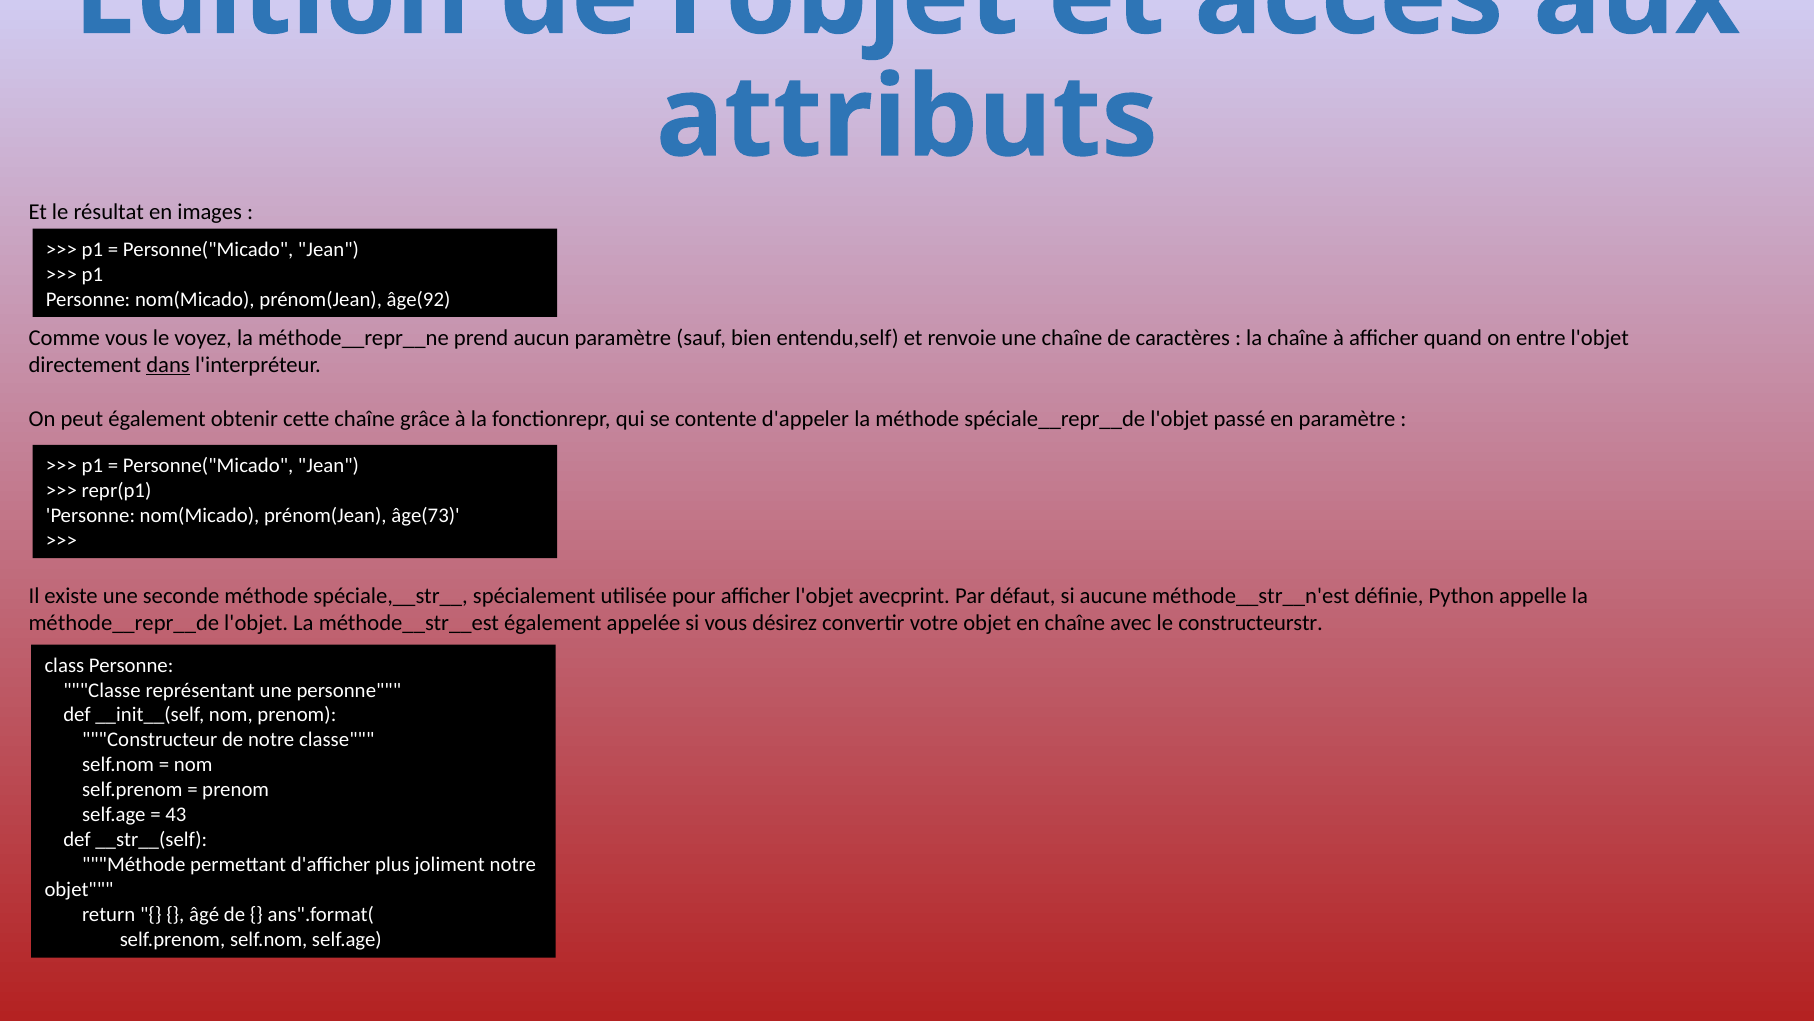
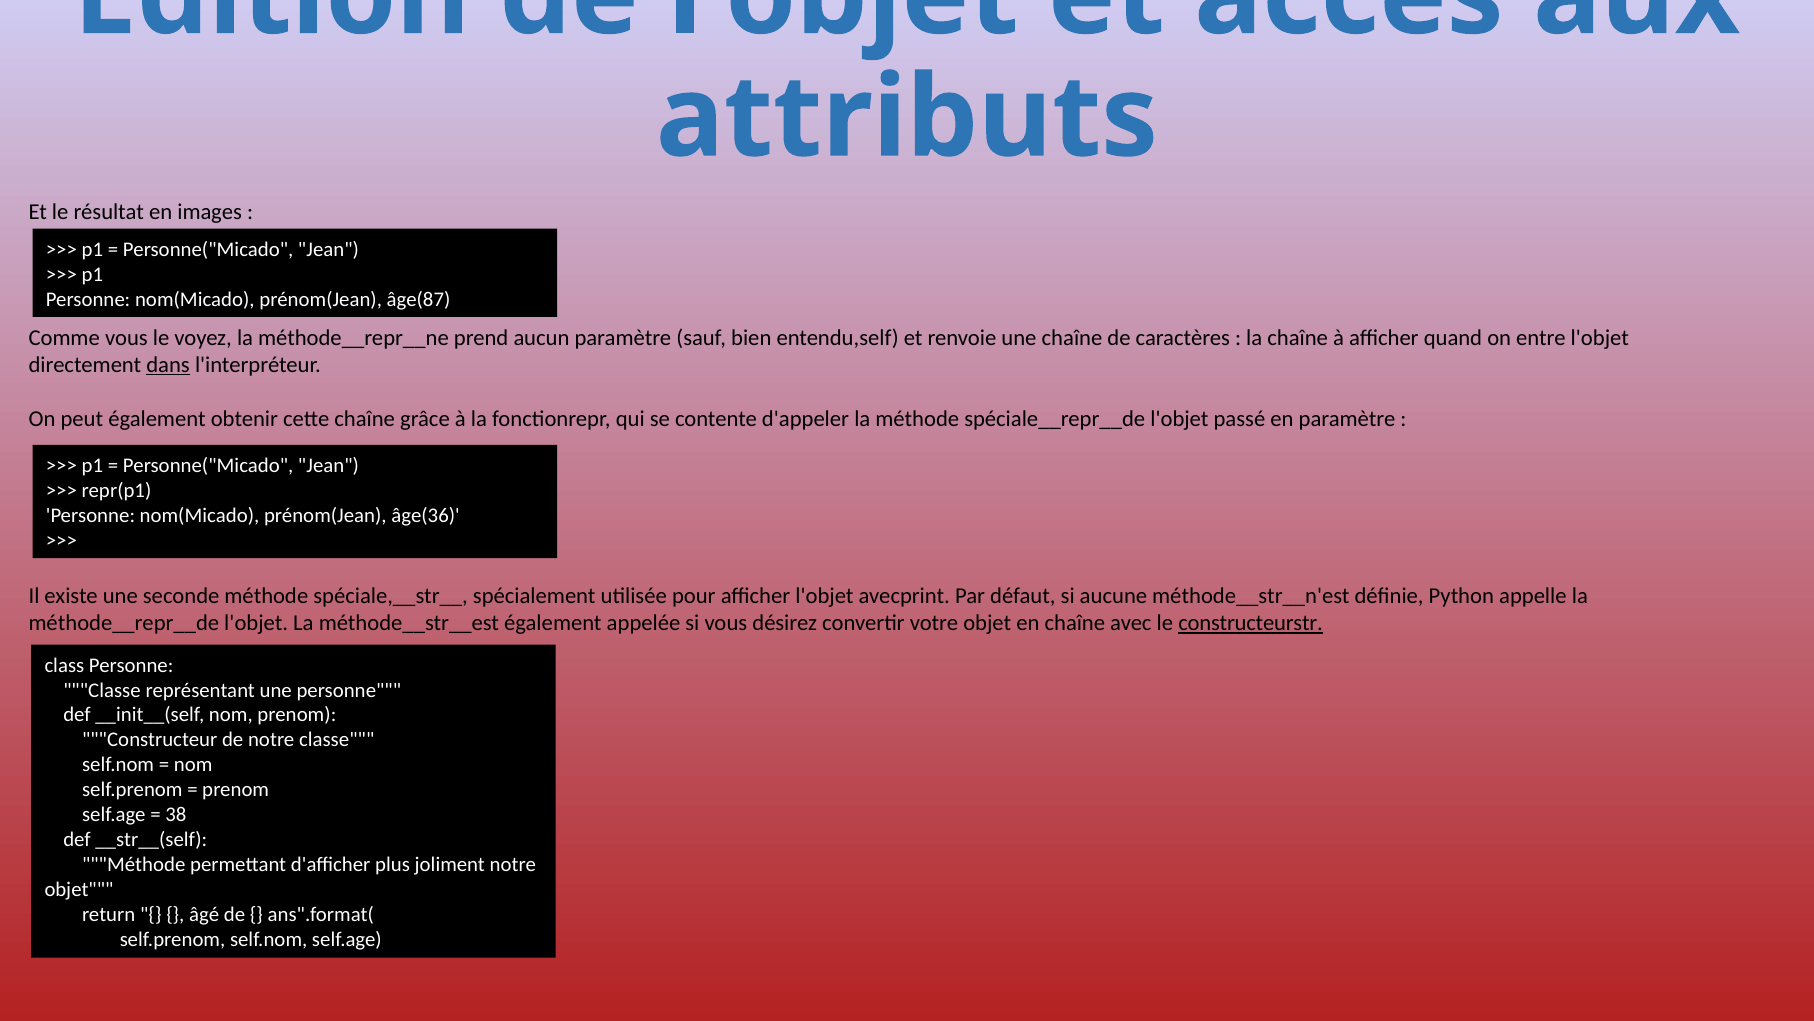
âge(92: âge(92 -> âge(87
âge(73: âge(73 -> âge(36
constructeurstr underline: none -> present
43: 43 -> 38
